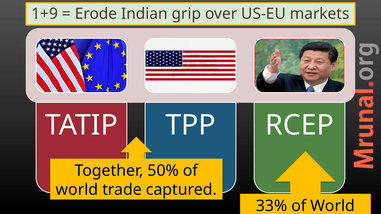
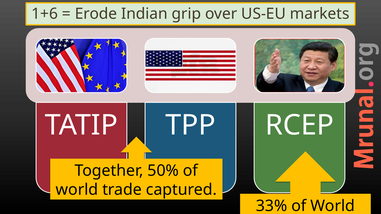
1+9: 1+9 -> 1+6
